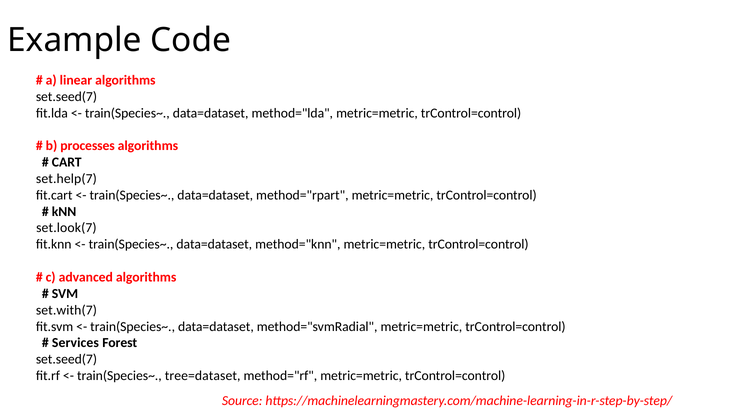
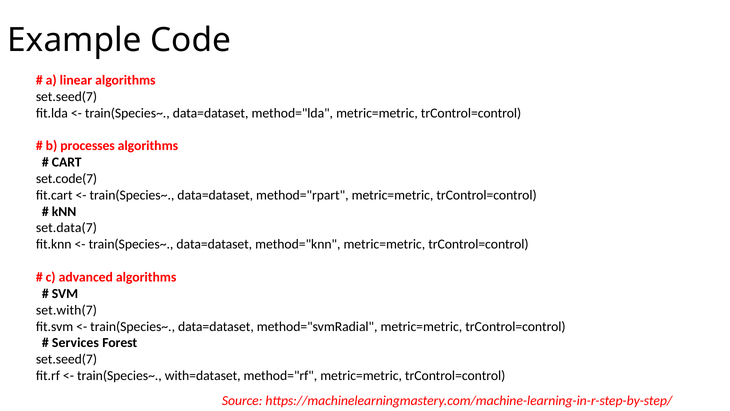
set.help(7: set.help(7 -> set.code(7
set.look(7: set.look(7 -> set.data(7
tree=dataset: tree=dataset -> with=dataset
